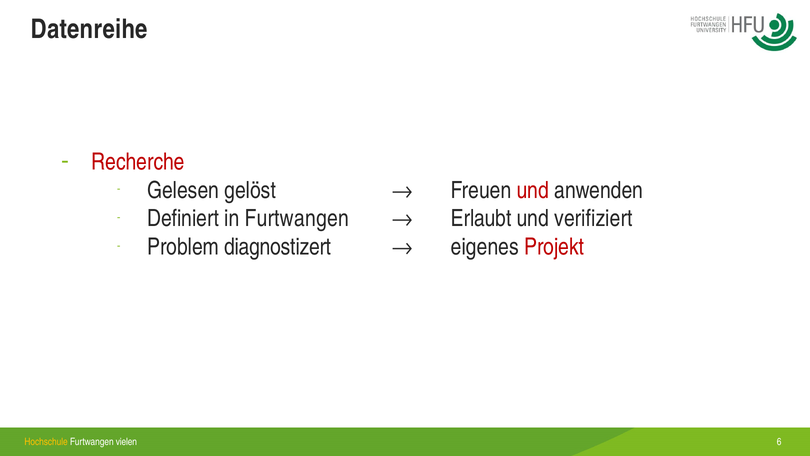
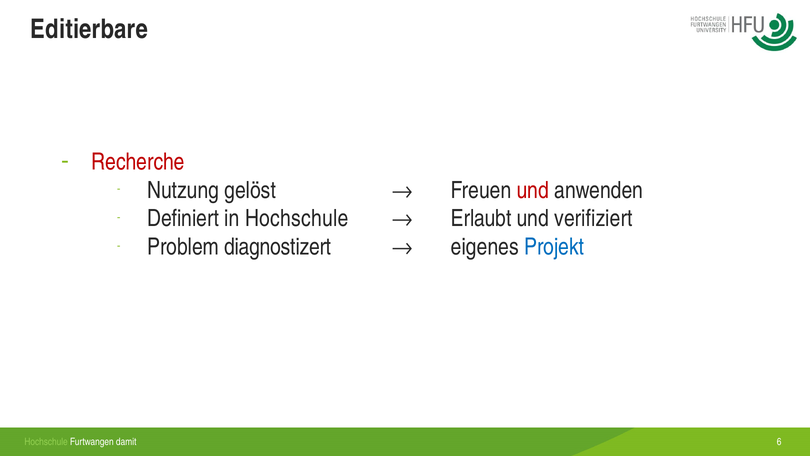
Datenreihe: Datenreihe -> Editierbare
Gelesen: Gelesen -> Nutzung
in Furtwangen: Furtwangen -> Hochschule
Projekt colour: red -> blue
Hochschule at (46, 442) colour: yellow -> light green
vielen: vielen -> damit
